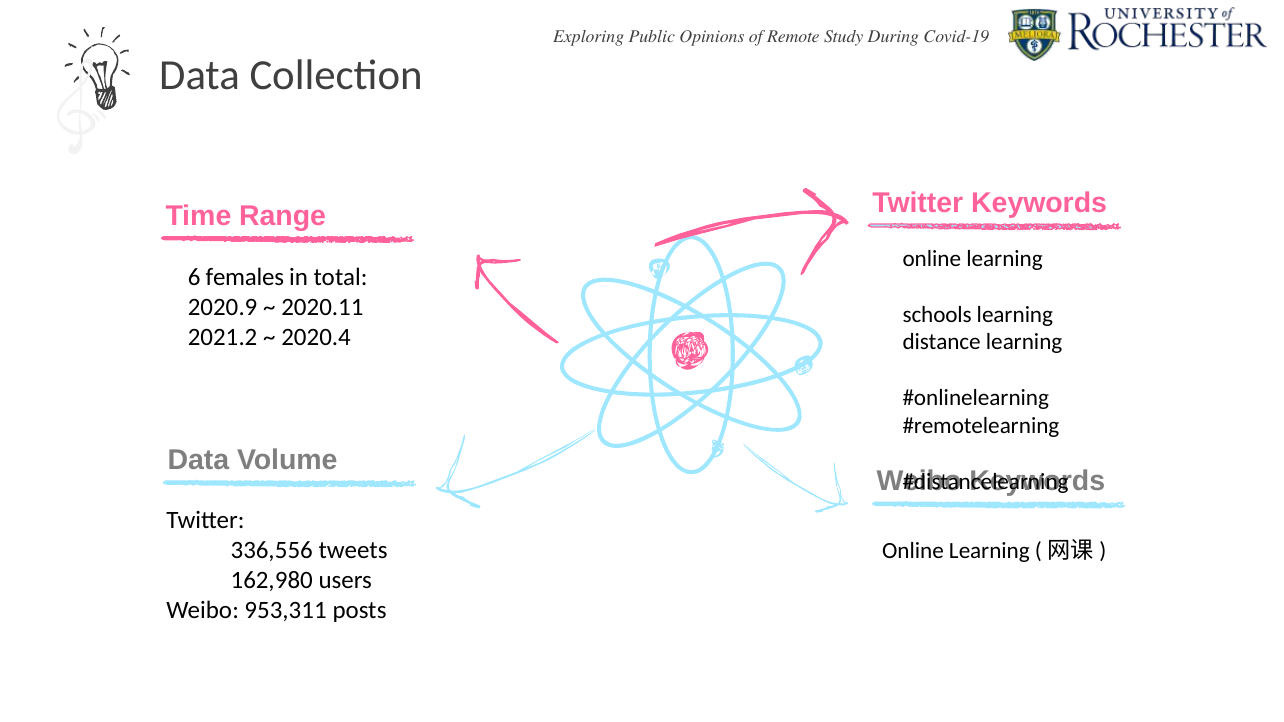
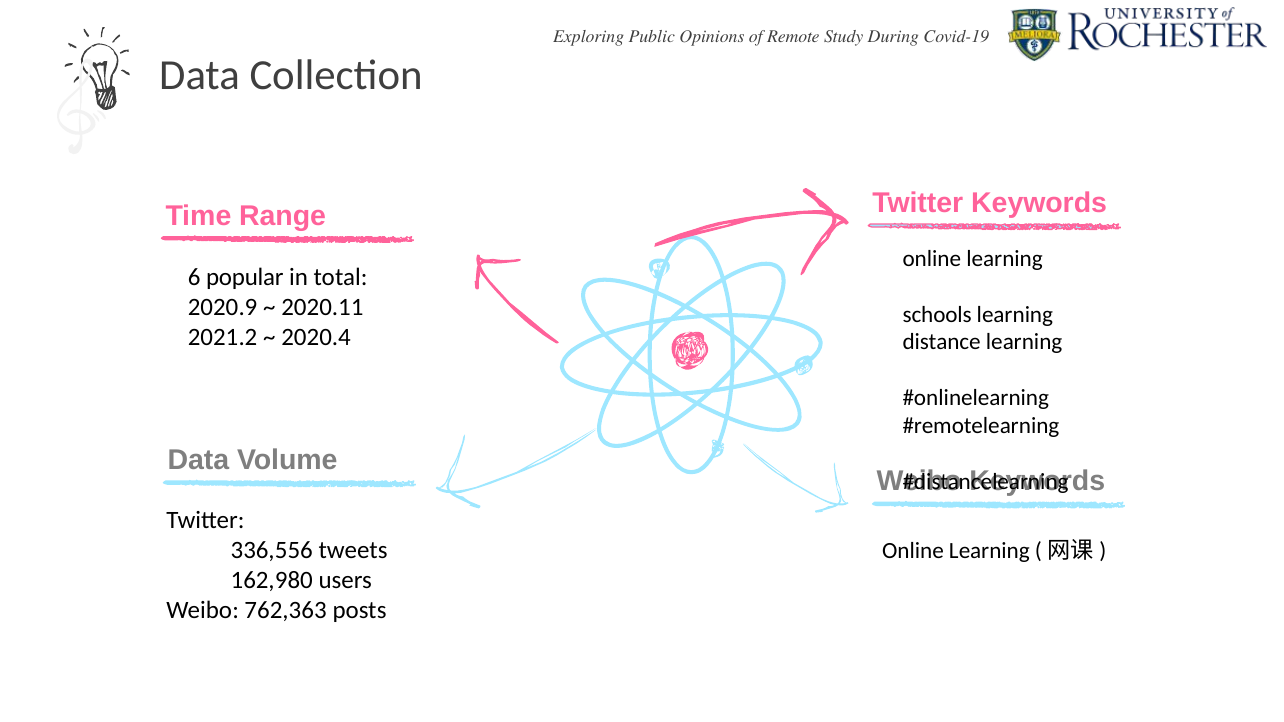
females: females -> popular
953,311: 953,311 -> 762,363
